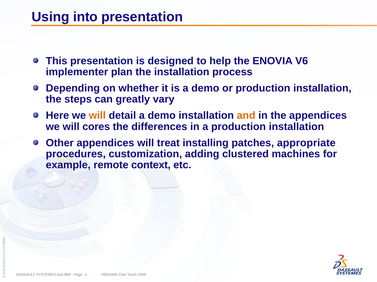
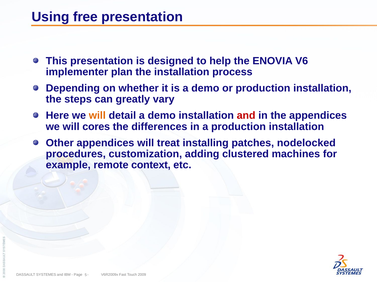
into: into -> free
and at (246, 116) colour: orange -> red
appropriate: appropriate -> nodelocked
